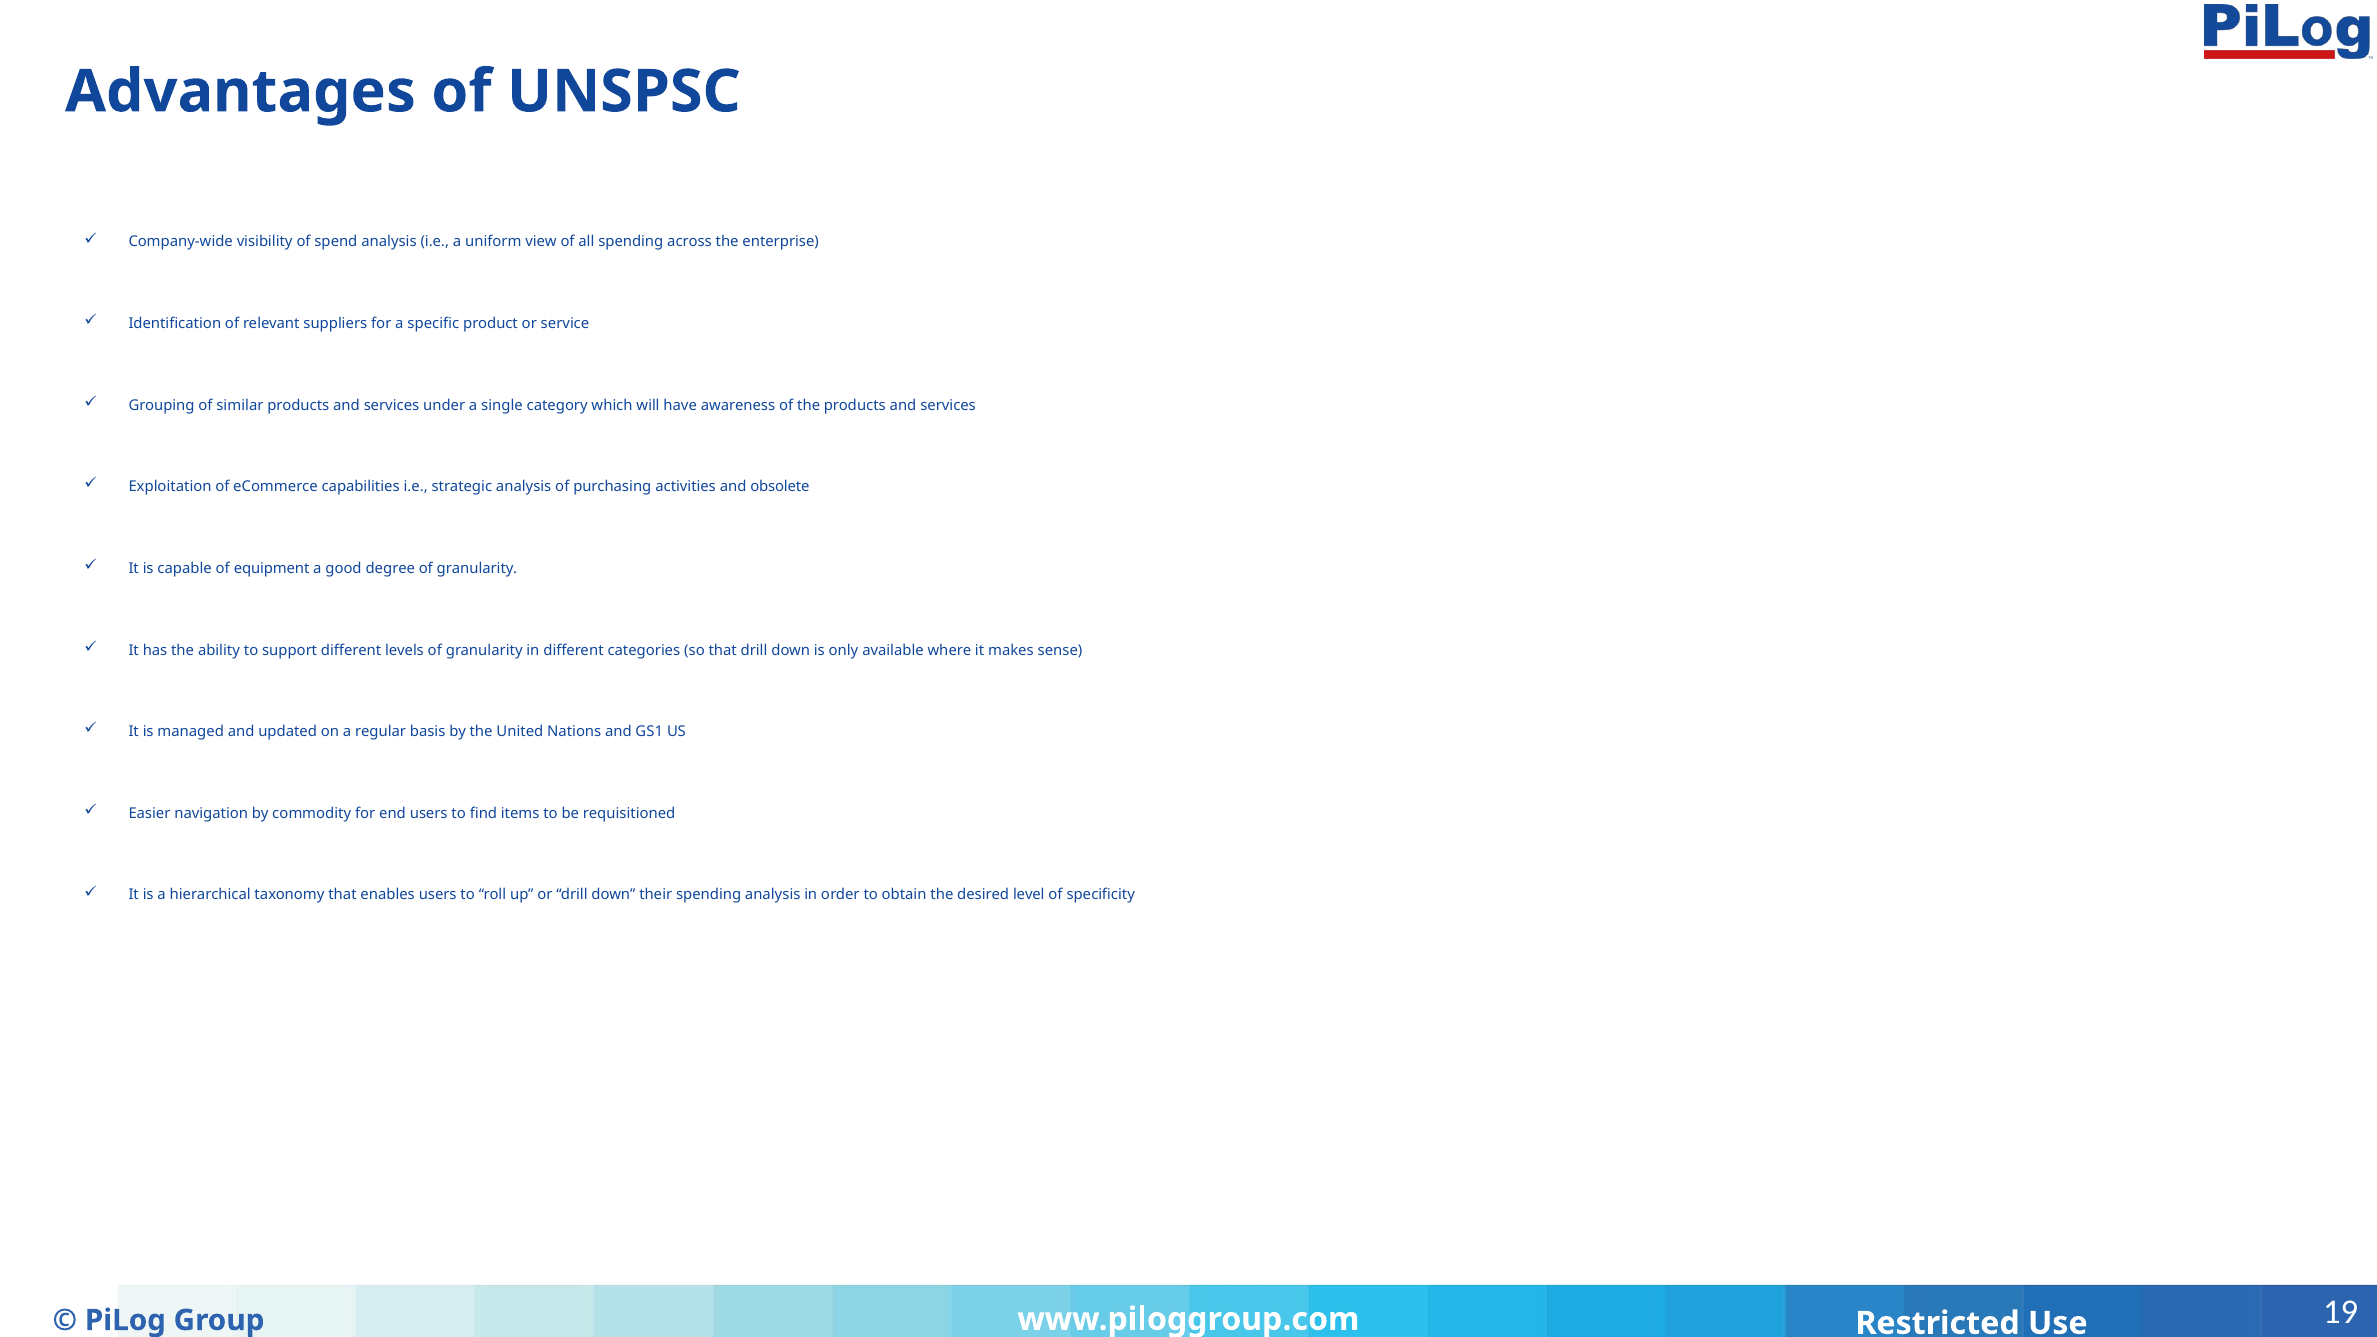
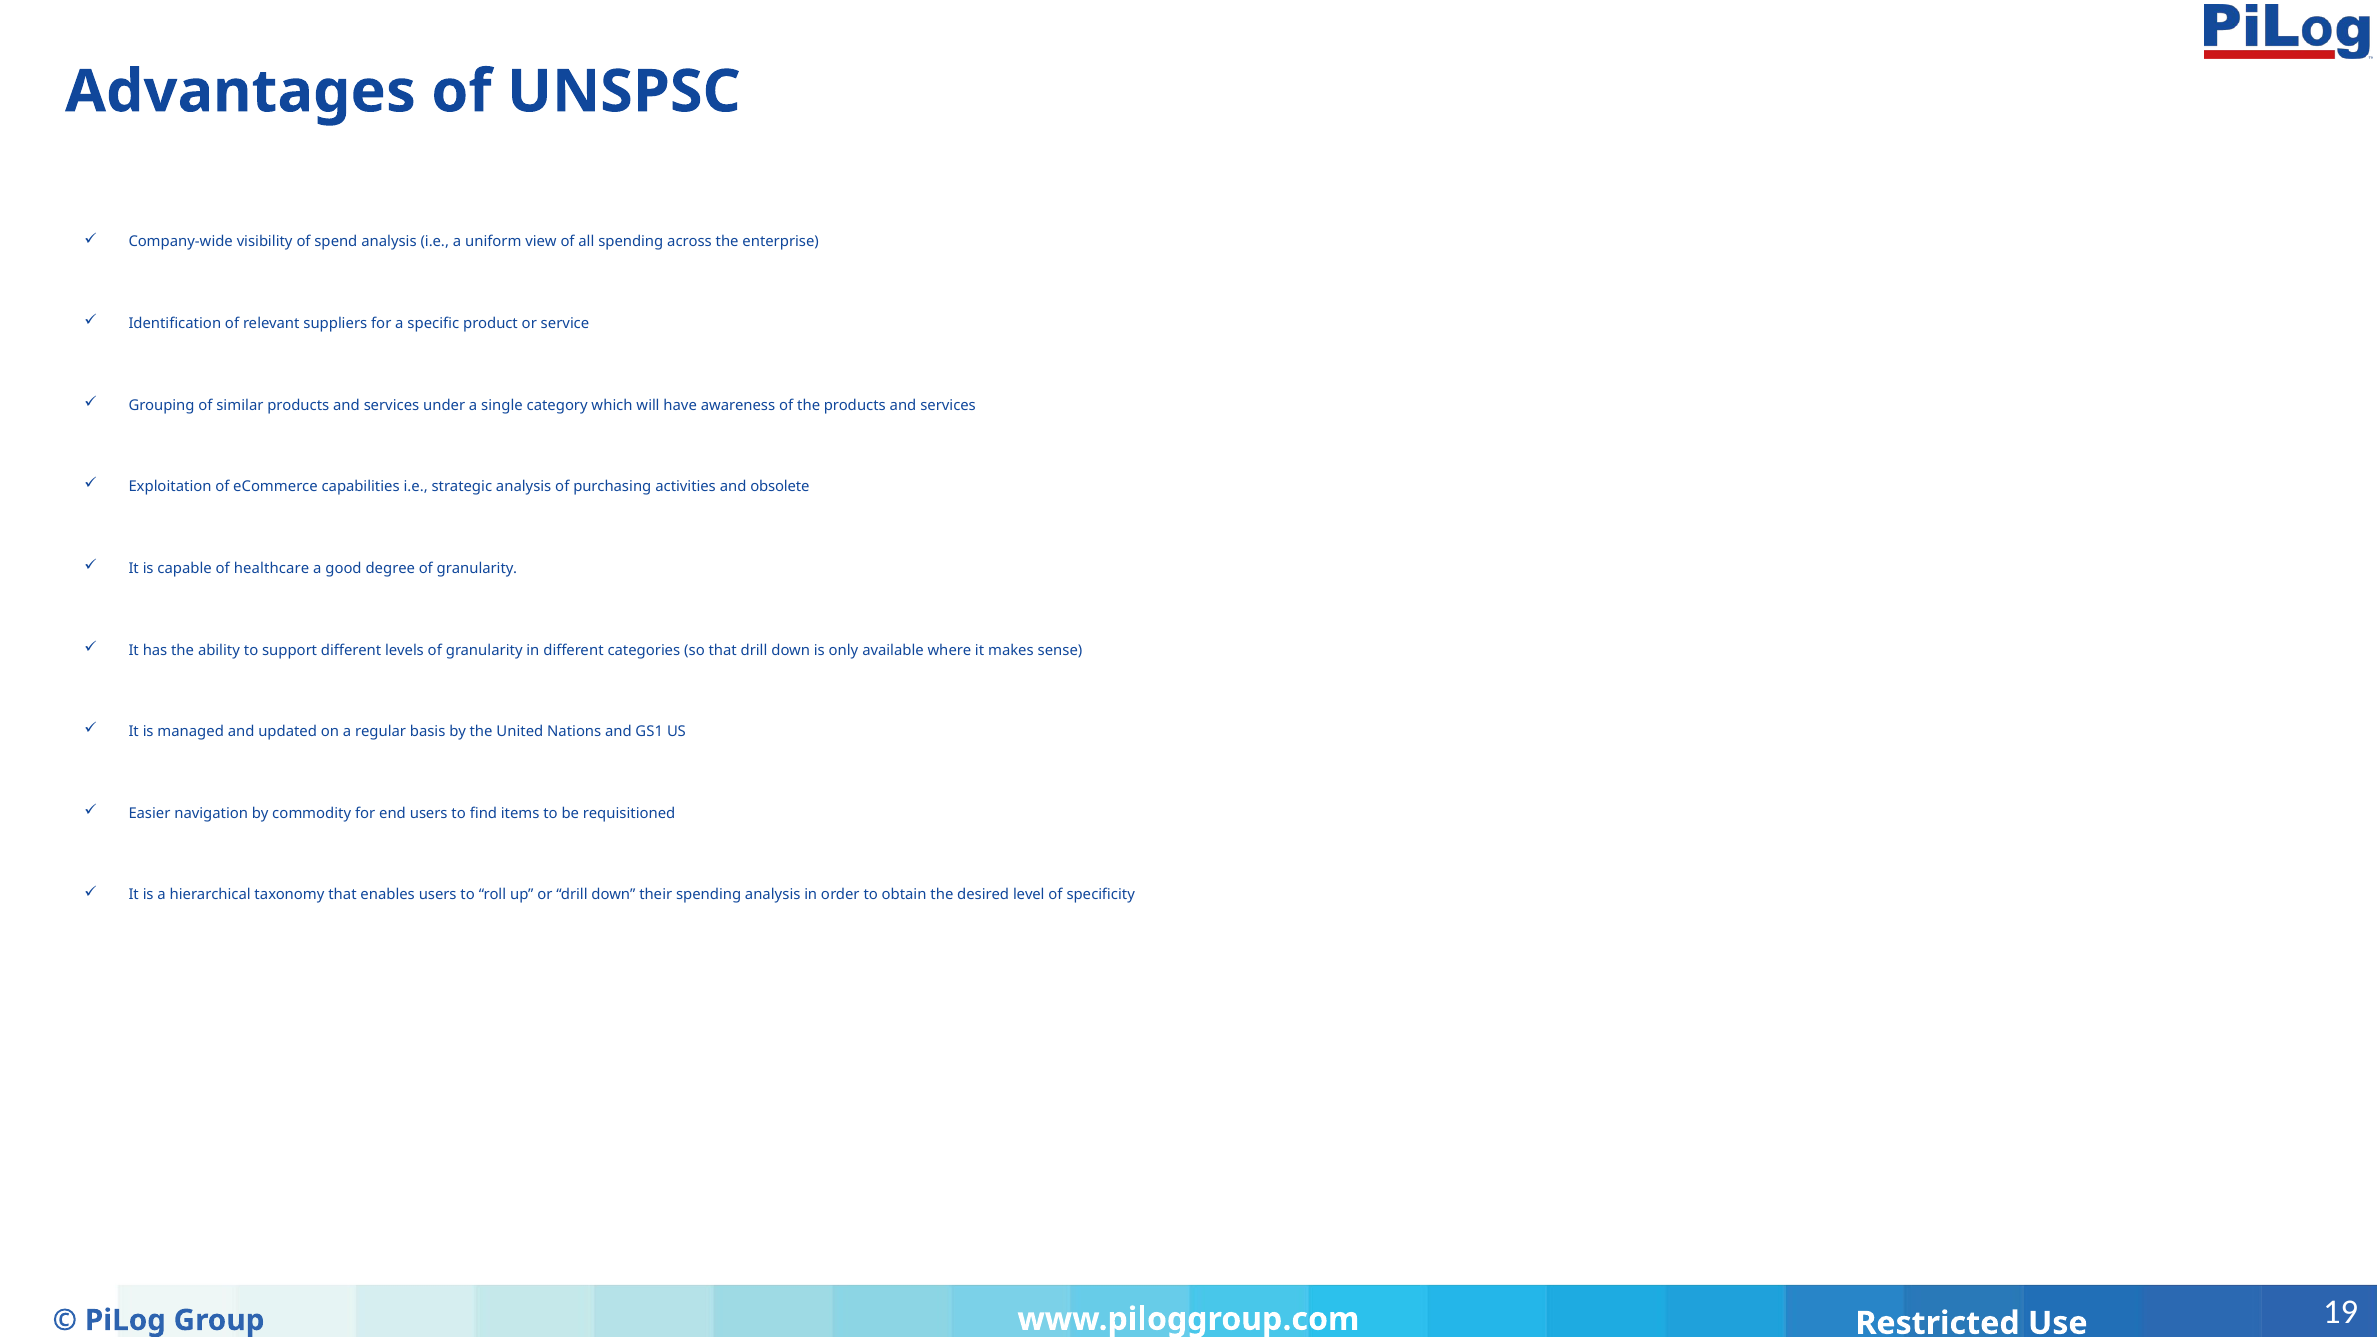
equipment: equipment -> healthcare
